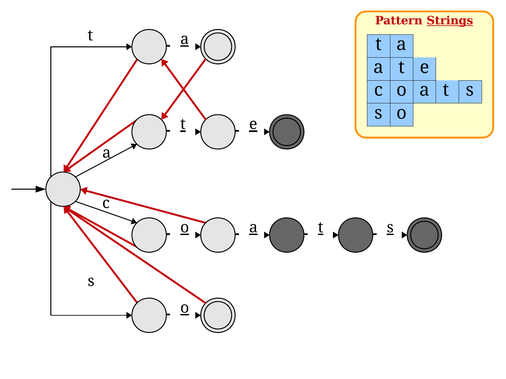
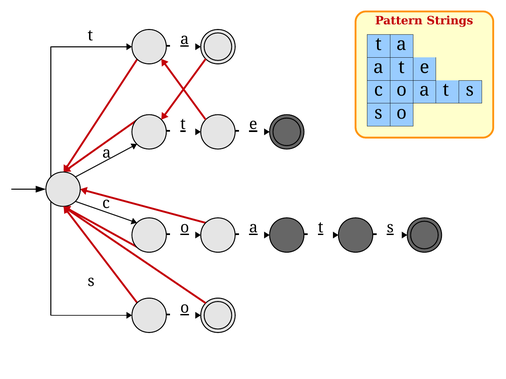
Strings underline: present -> none
